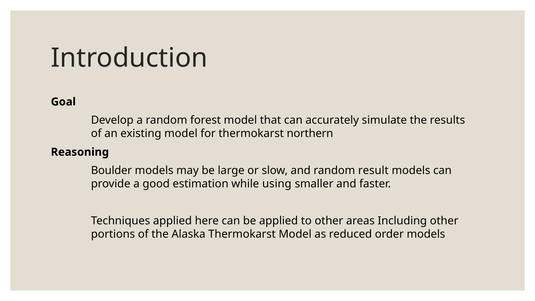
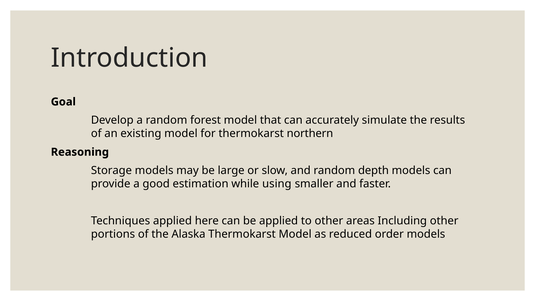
Boulder: Boulder -> Storage
result: result -> depth
